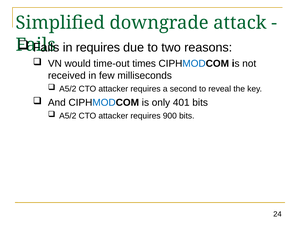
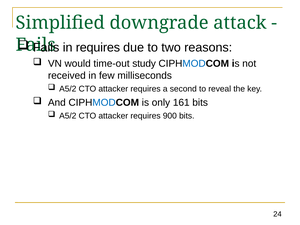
times: times -> study
401: 401 -> 161
